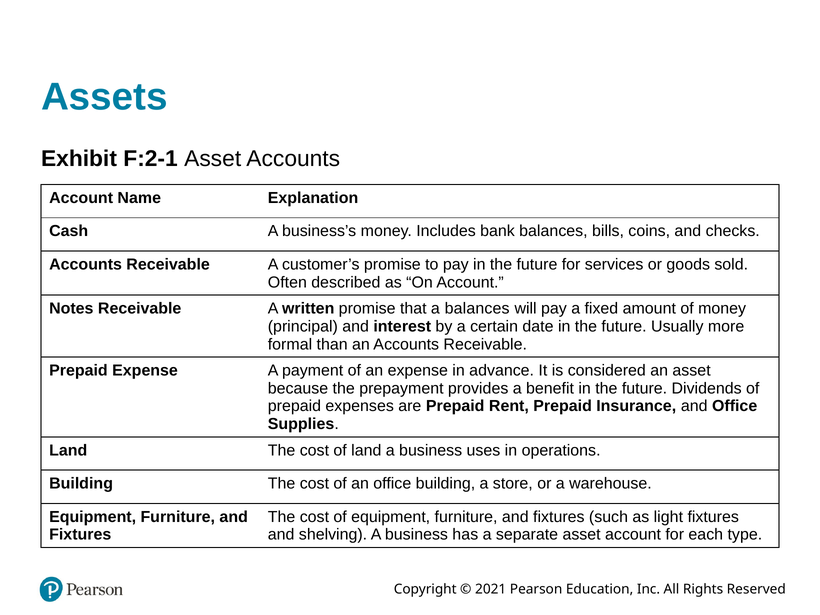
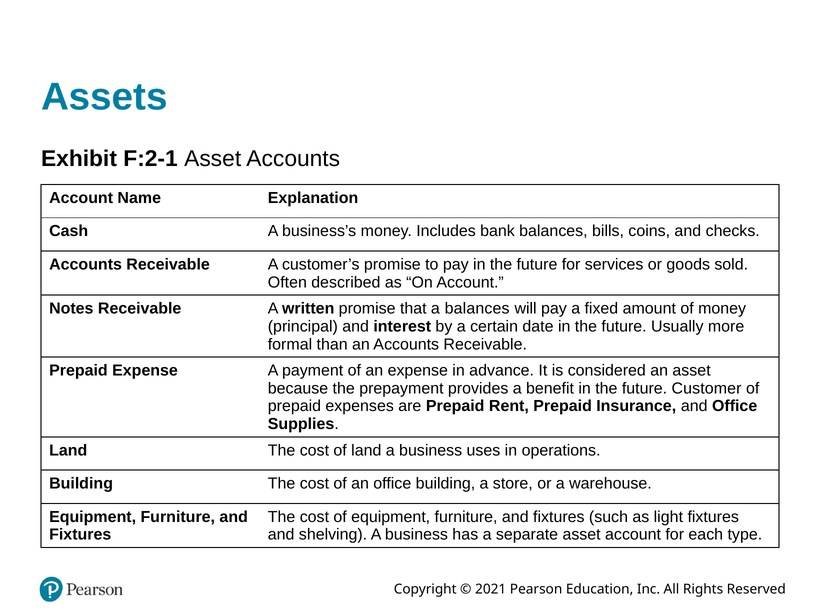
Dividends: Dividends -> Customer
